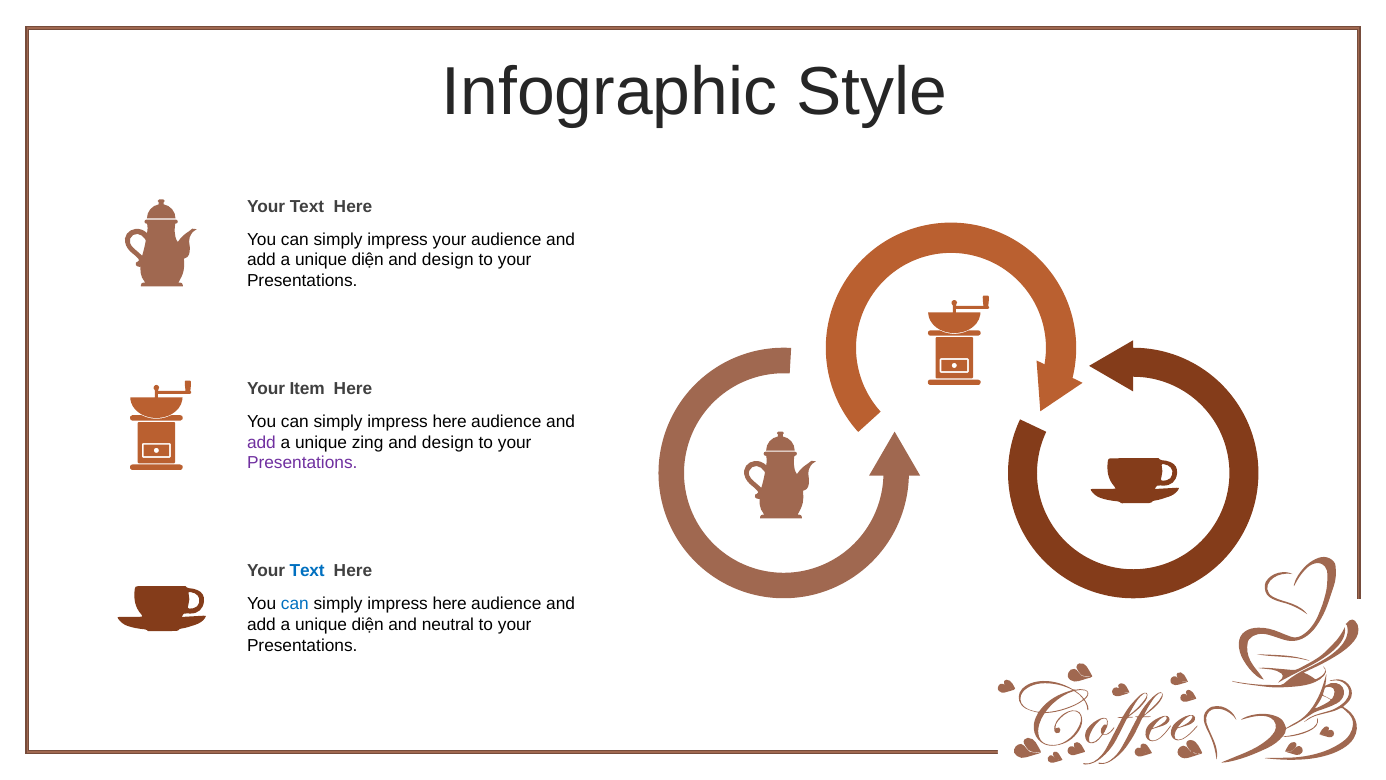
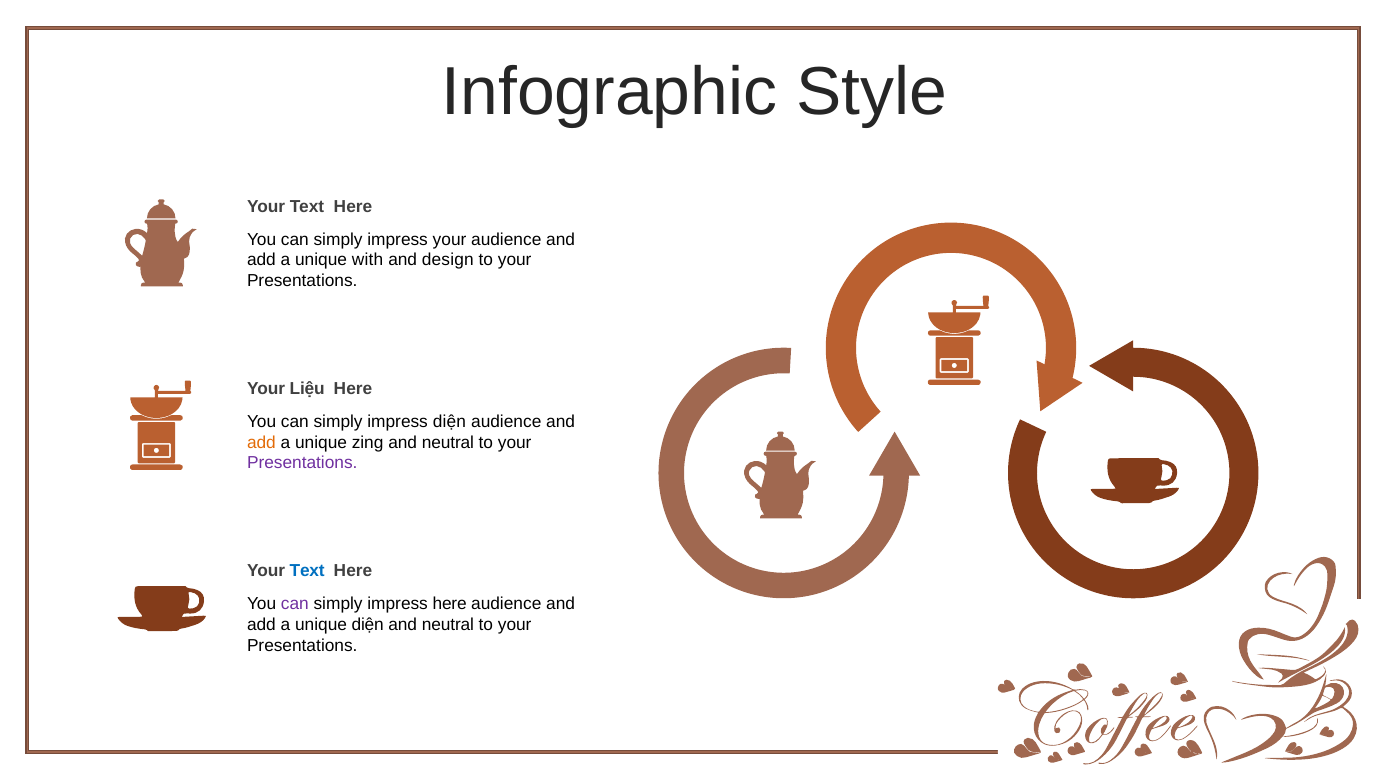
diện at (368, 260): diện -> with
Item: Item -> Liệu
here at (450, 421): here -> diện
add at (261, 442) colour: purple -> orange
zing and design: design -> neutral
can at (295, 604) colour: blue -> purple
